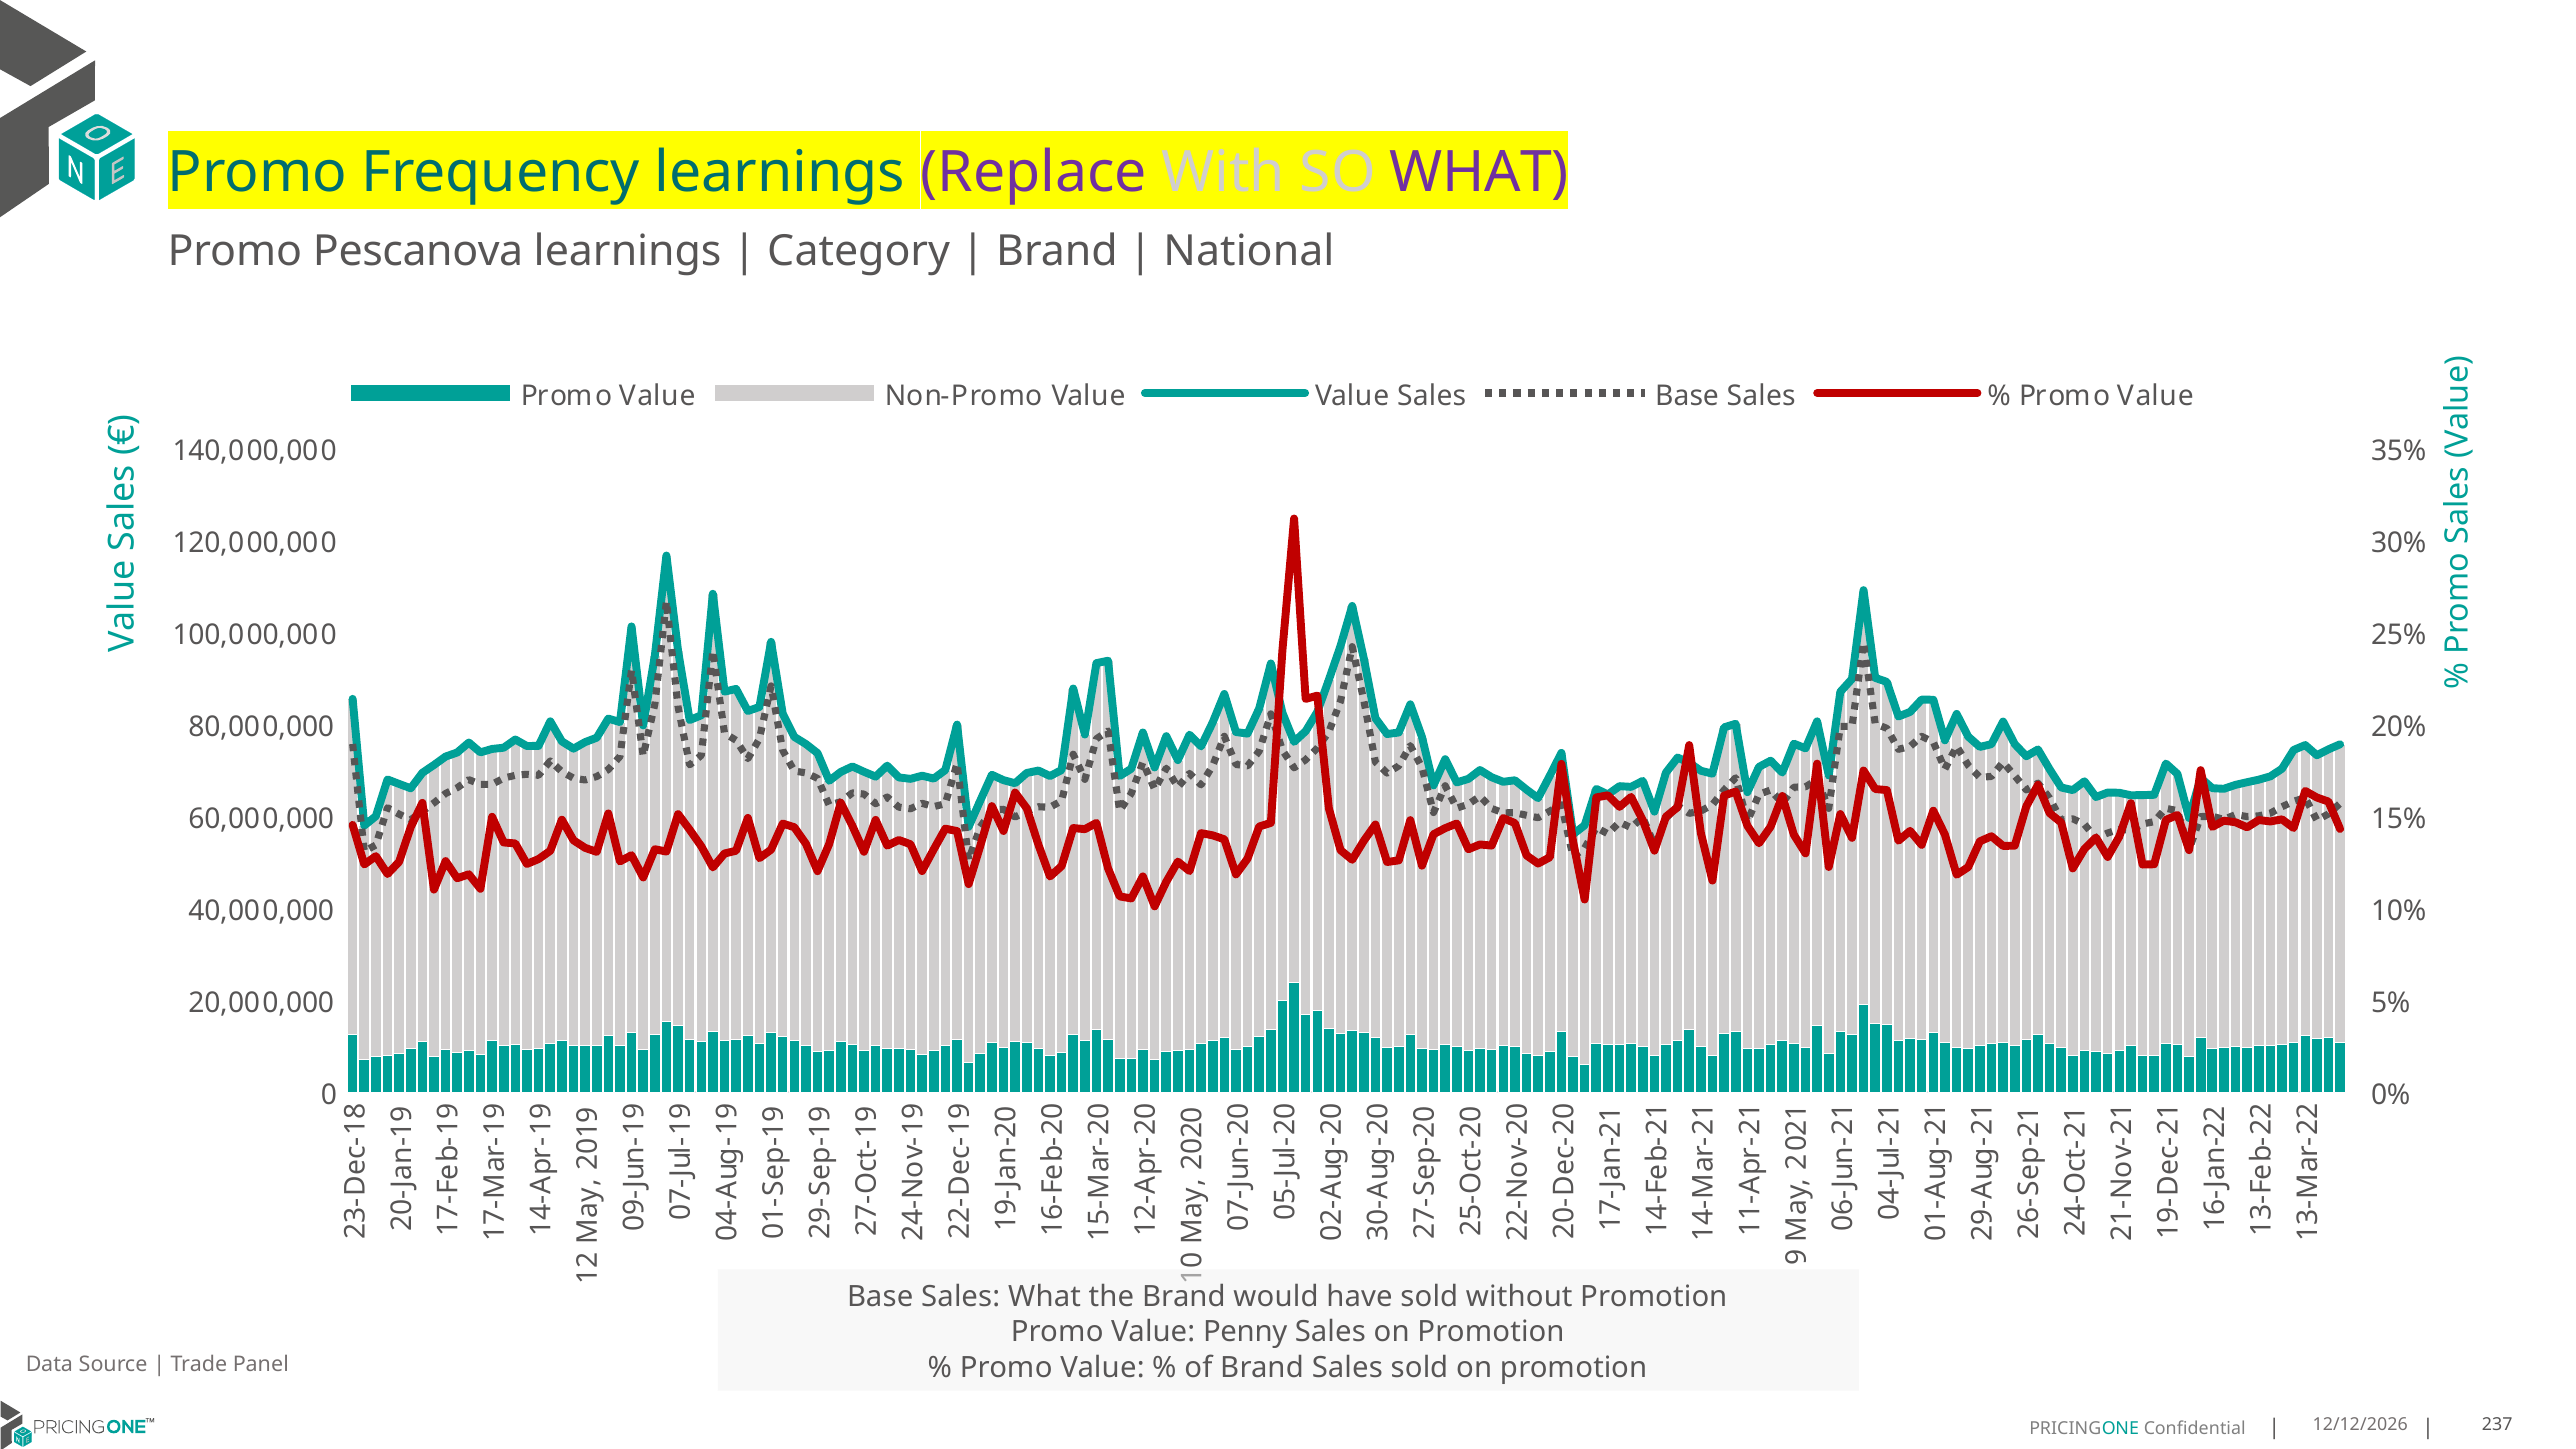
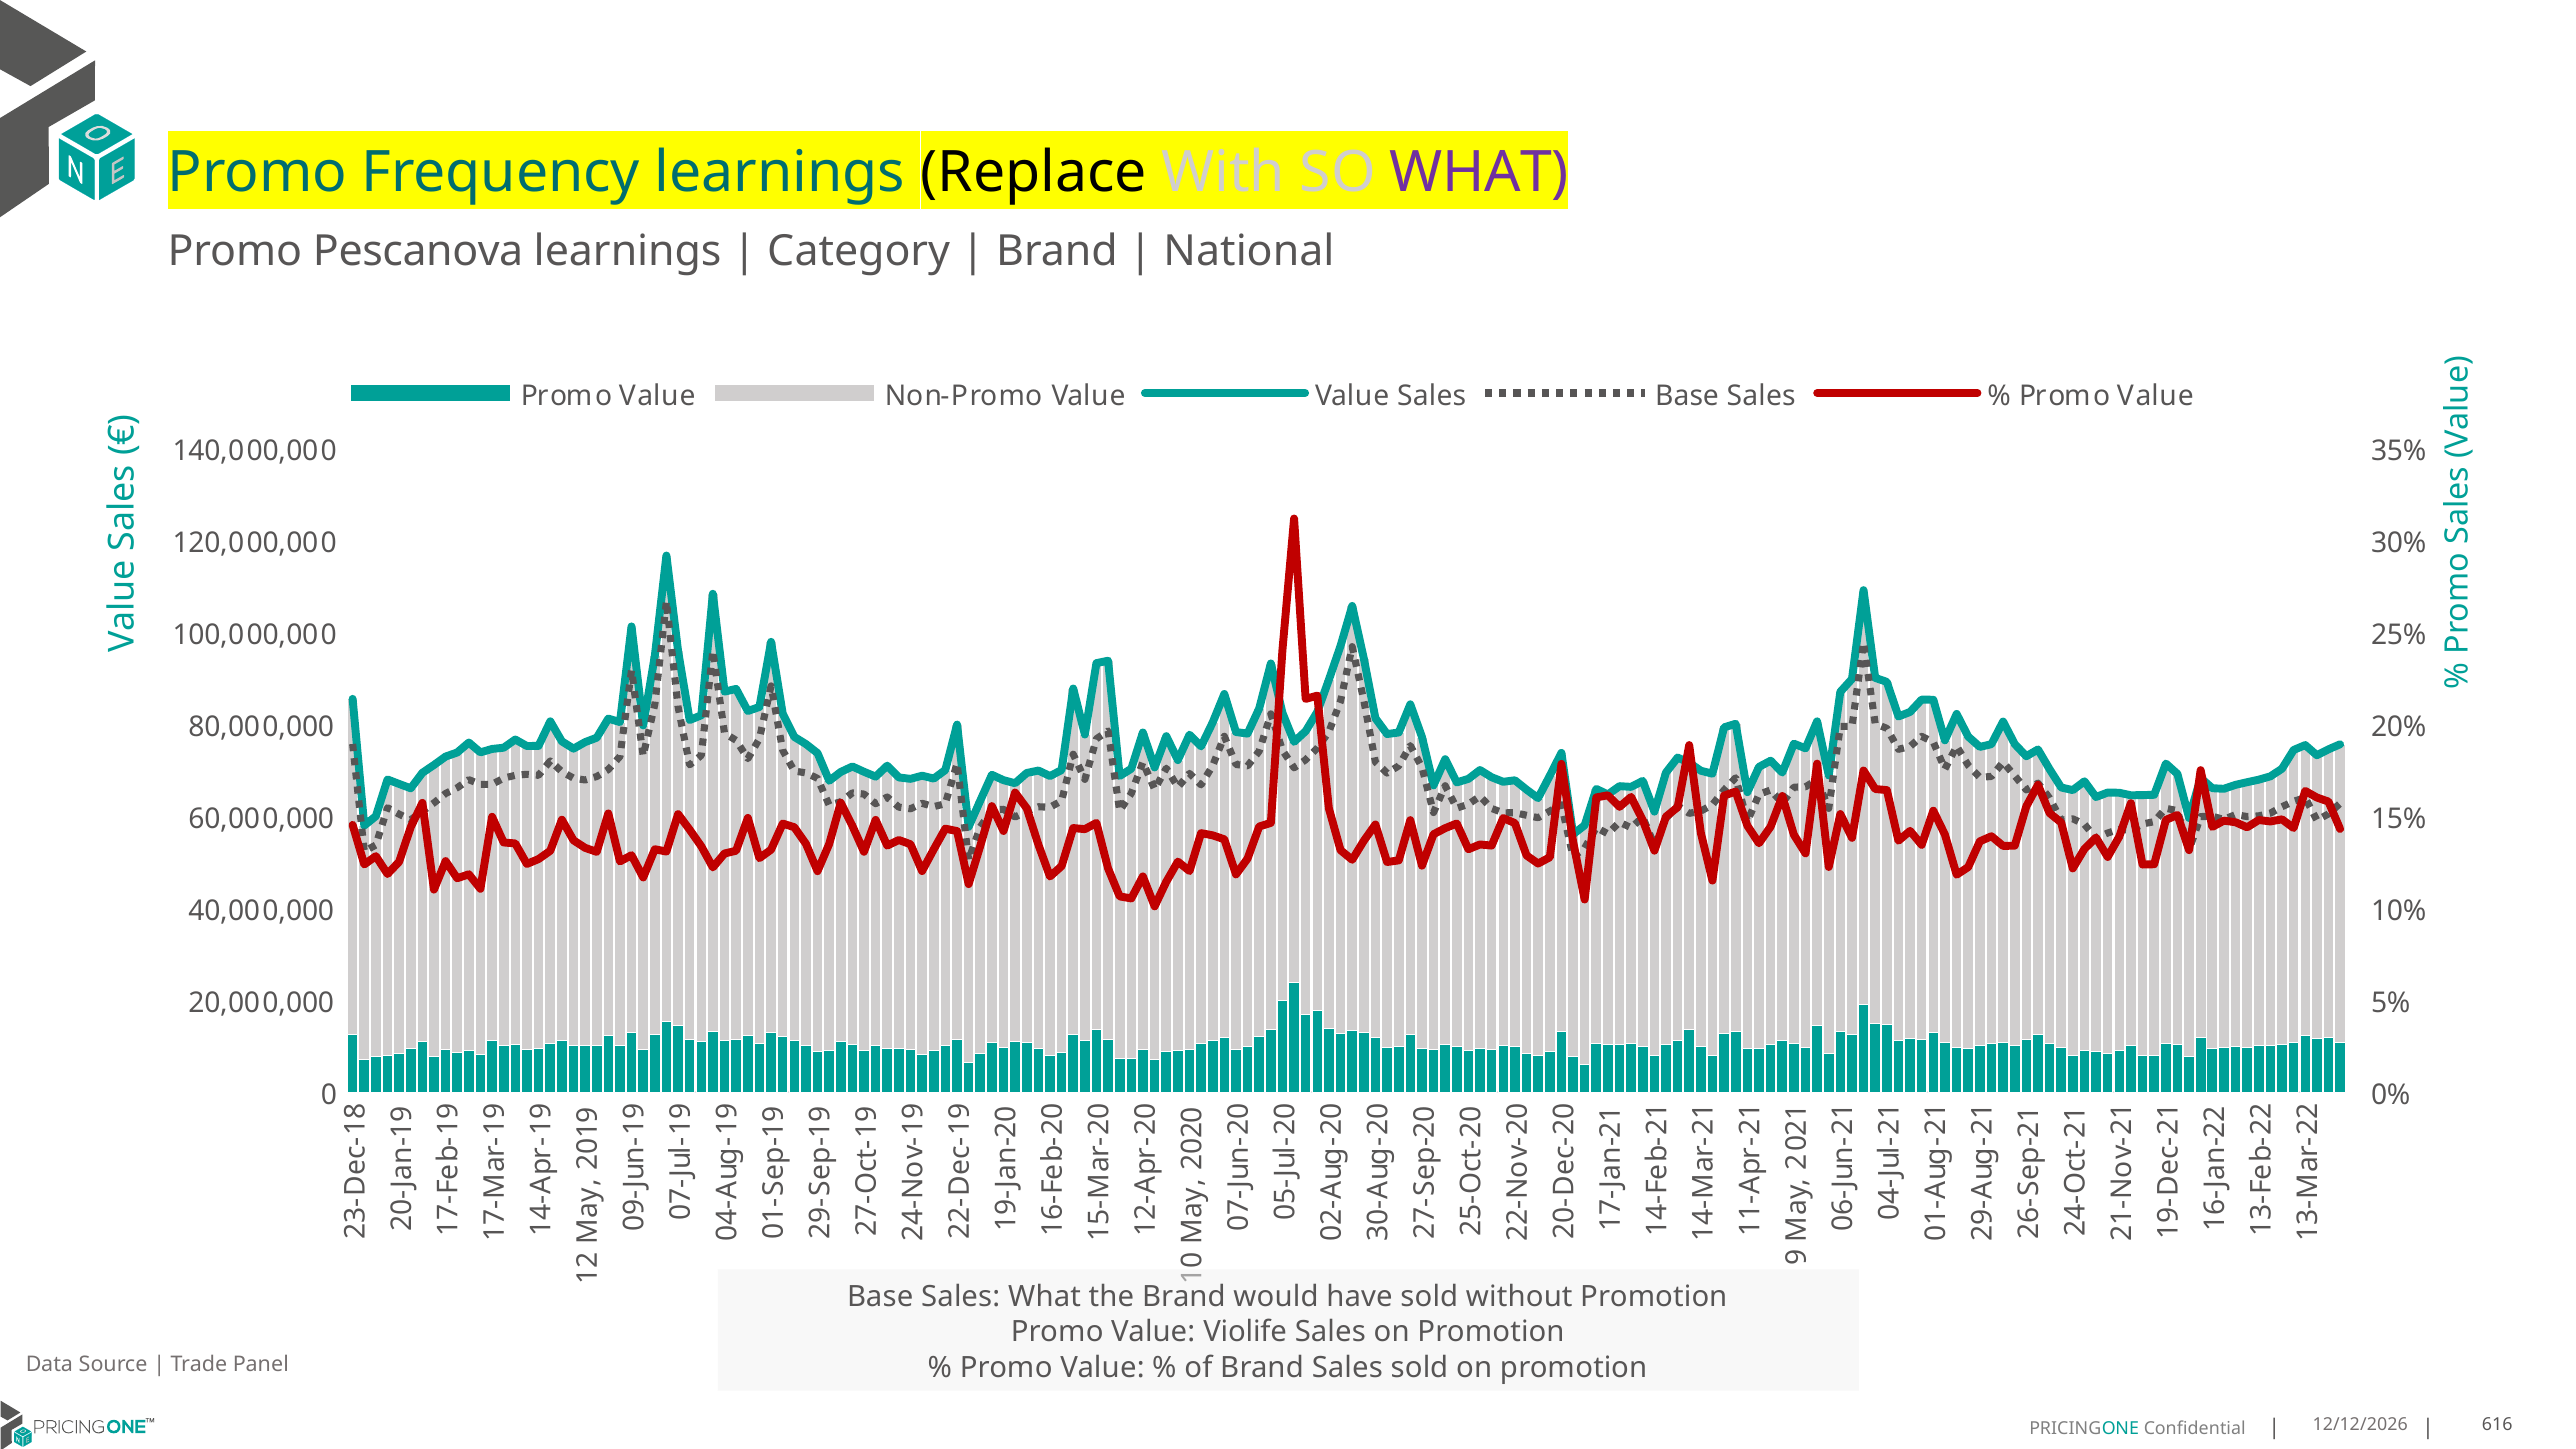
Replace colour: purple -> black
Penny: Penny -> Violife
237: 237 -> 616
